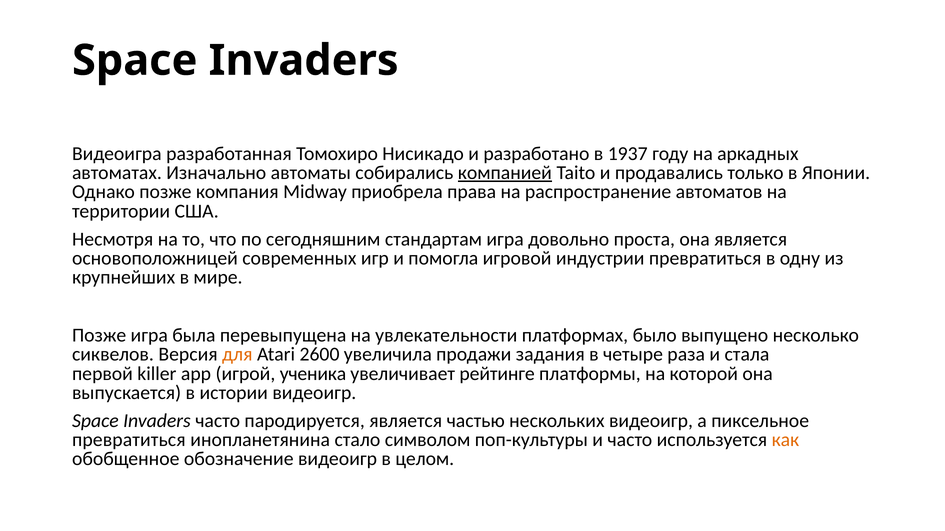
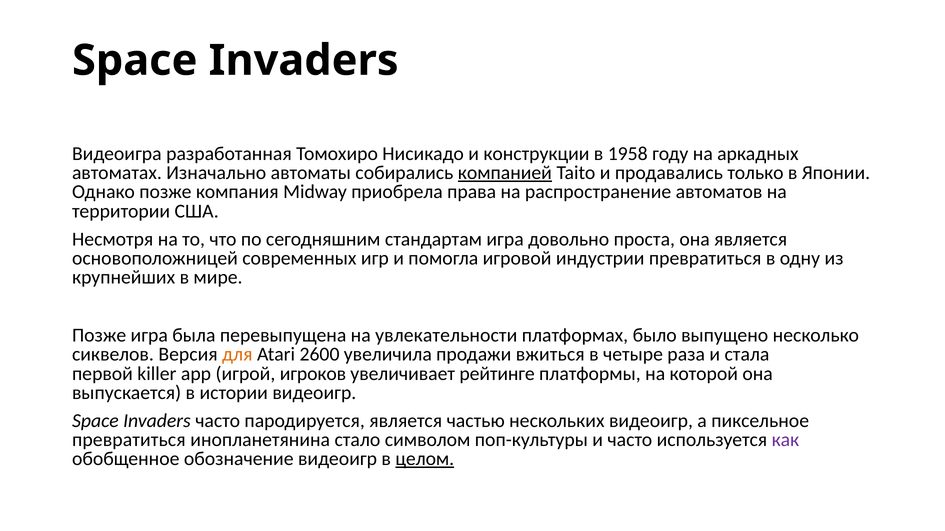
разработано: разработано -> конструкции
1937: 1937 -> 1958
задания: задания -> вжиться
ученика: ученика -> игроков
как colour: orange -> purple
целом underline: none -> present
